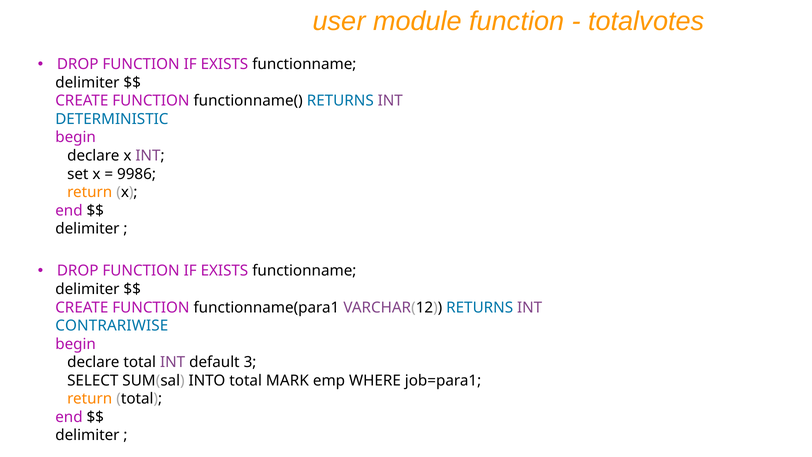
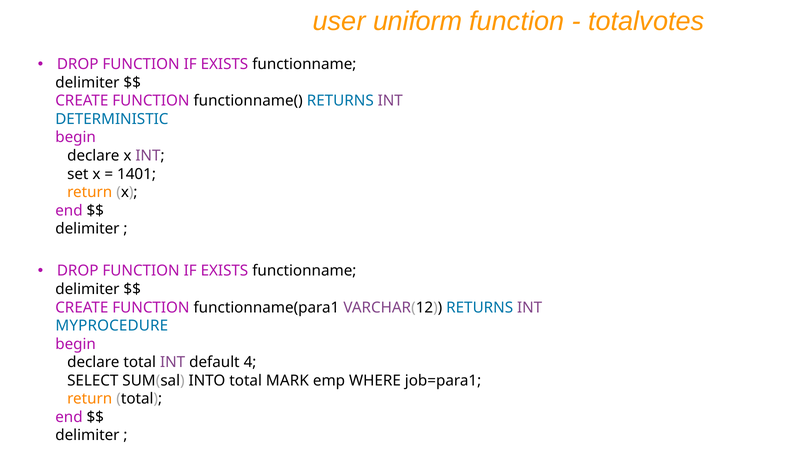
module: module -> uniform
9986: 9986 -> 1401
CONTRARIWISE: CONTRARIWISE -> MYPROCEDURE
3: 3 -> 4
